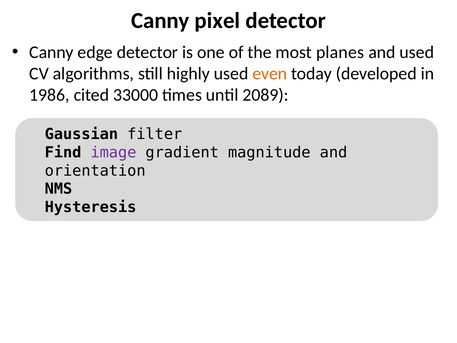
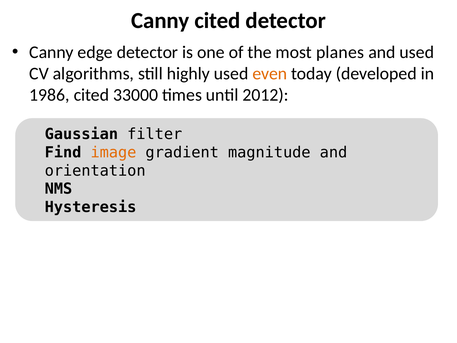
Canny pixel: pixel -> cited
2089: 2089 -> 2012
image colour: purple -> orange
